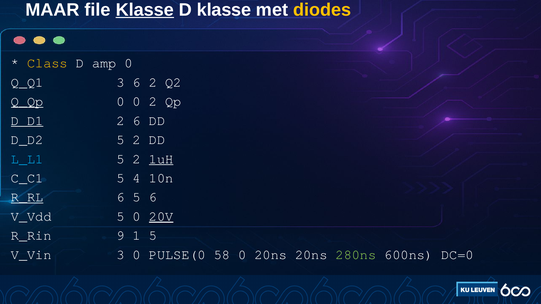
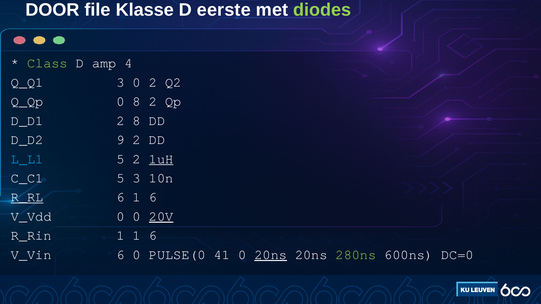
MAAR: MAAR -> DOOR
Klasse at (145, 10) underline: present -> none
D klasse: klasse -> eerste
diodes colour: yellow -> light green
Class colour: yellow -> light green
amp 0: 0 -> 4
3 6: 6 -> 0
Q_Qp underline: present -> none
0 0: 0 -> 8
D_D1 underline: present -> none
2 6: 6 -> 8
D_D2 5: 5 -> 9
5 4: 4 -> 3
6 5: 5 -> 1
V_Vdd 5: 5 -> 0
R_Rin 9: 9 -> 1
5 at (153, 236): 5 -> 6
V_Vin 3: 3 -> 6
58: 58 -> 41
20ns at (271, 255) underline: none -> present
